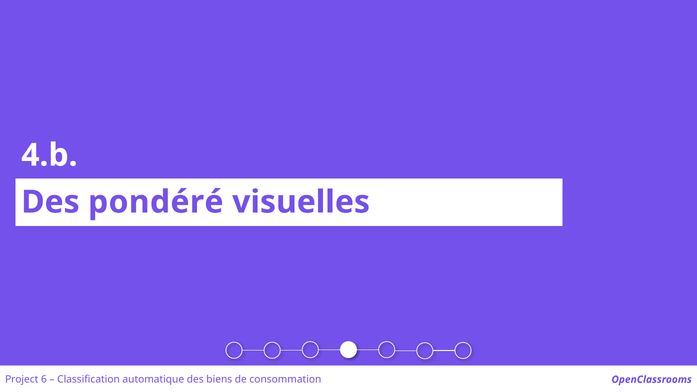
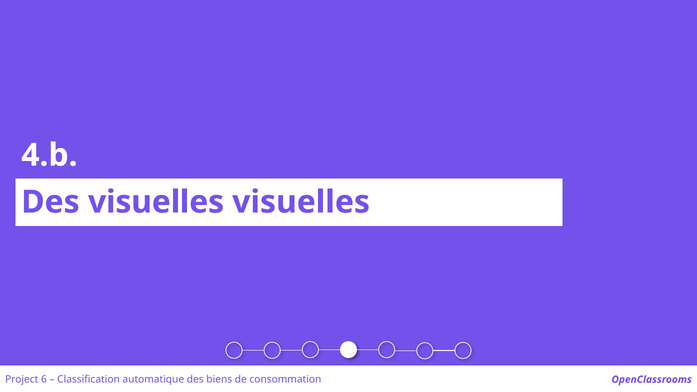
Des pondéré: pondéré -> visuelles
